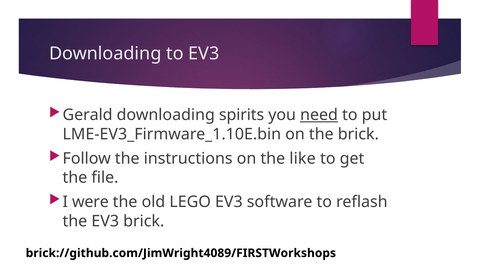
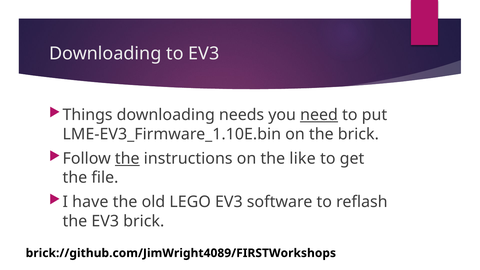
Gerald: Gerald -> Things
spirits: spirits -> needs
the at (127, 158) underline: none -> present
were: were -> have
